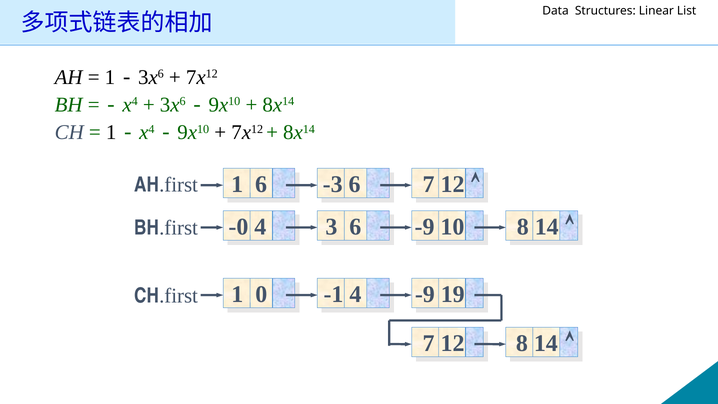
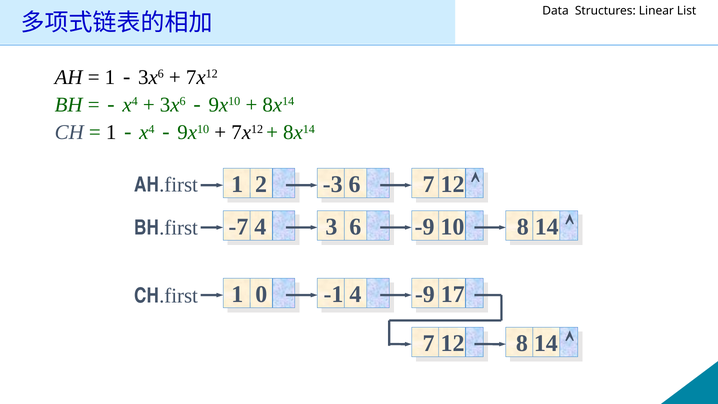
1 6: 6 -> 2
-0: -0 -> -7
19: 19 -> 17
